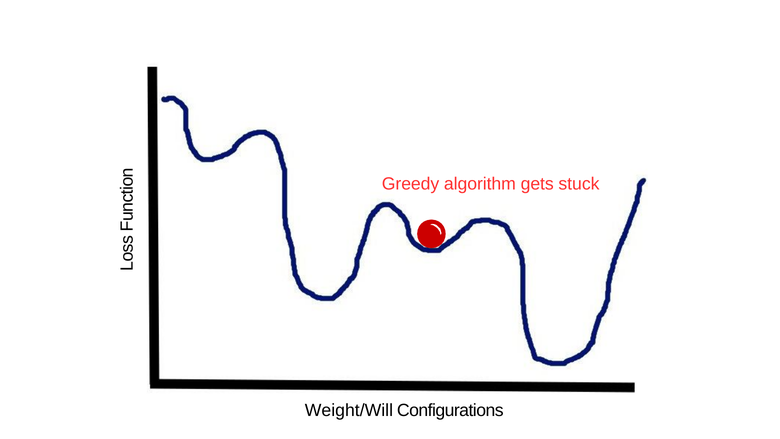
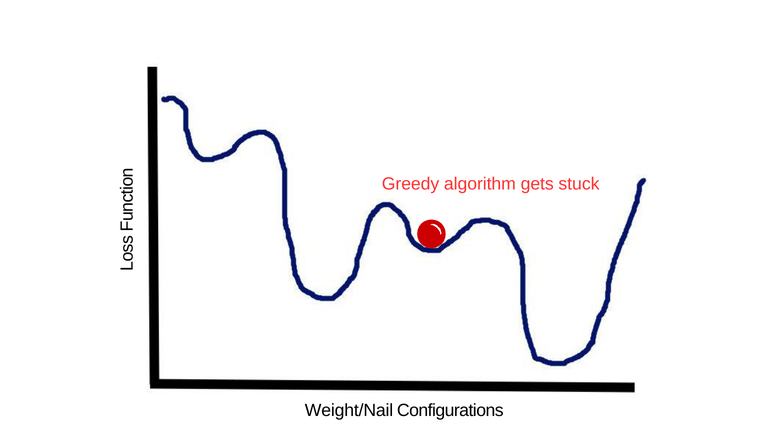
Weight/Will: Weight/Will -> Weight/Nail
